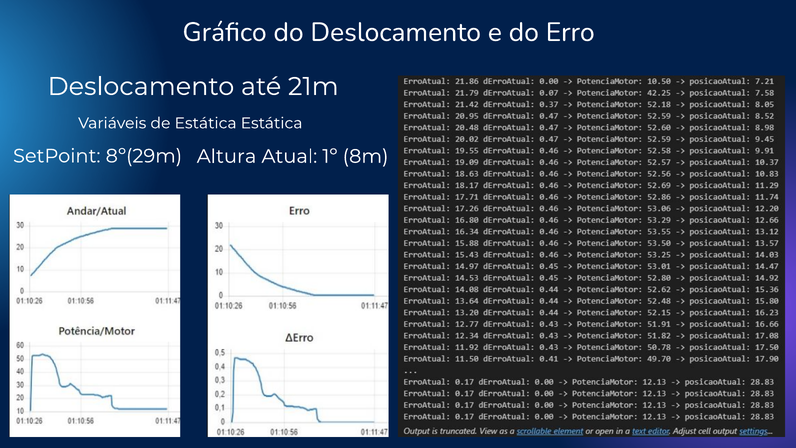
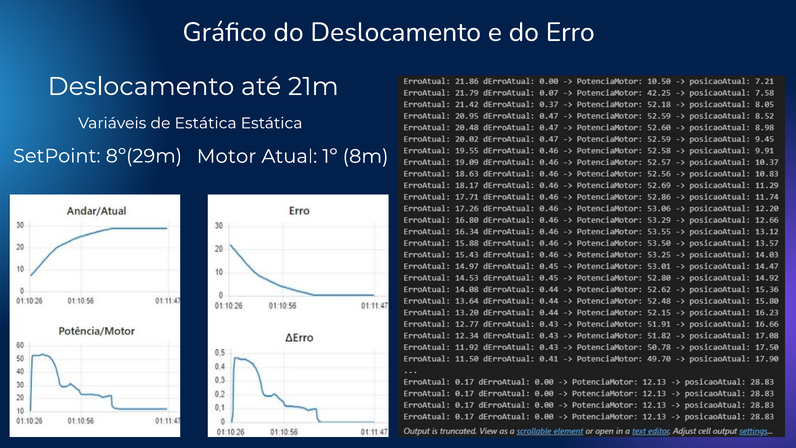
Altura: Altura -> Motor
